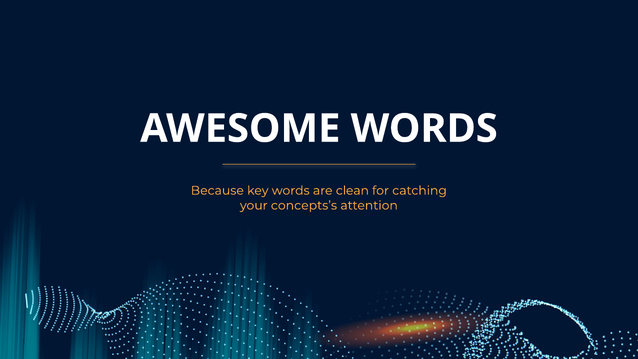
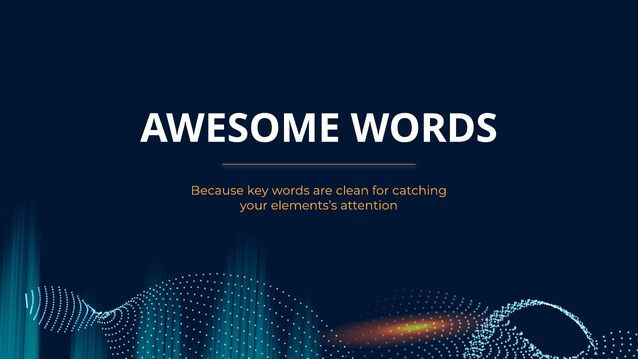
concepts’s: concepts’s -> elements’s
